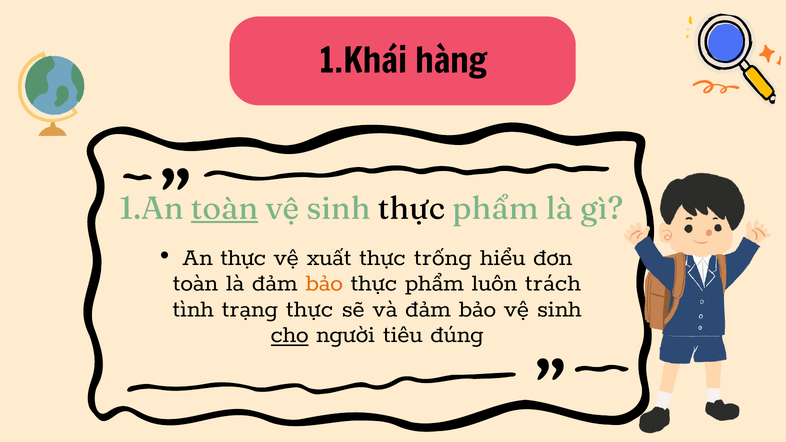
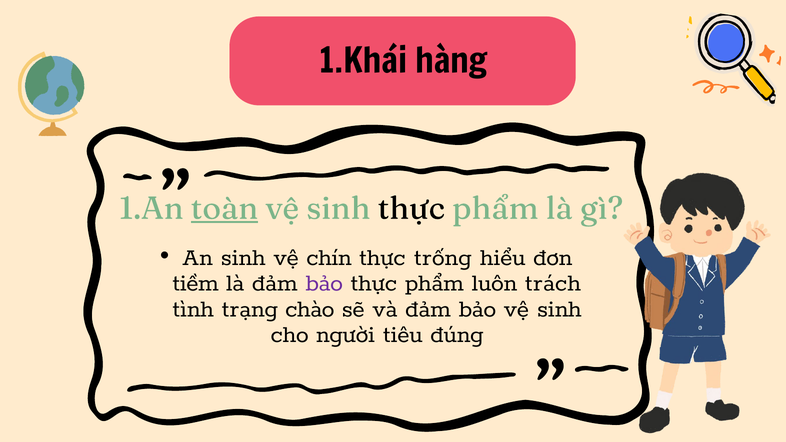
An thực: thực -> sinh
xuất: xuất -> chín
toàn at (195, 282): toàn -> tiềm
bảo at (324, 282) colour: orange -> purple
trạng thực: thực -> chào
cho underline: present -> none
